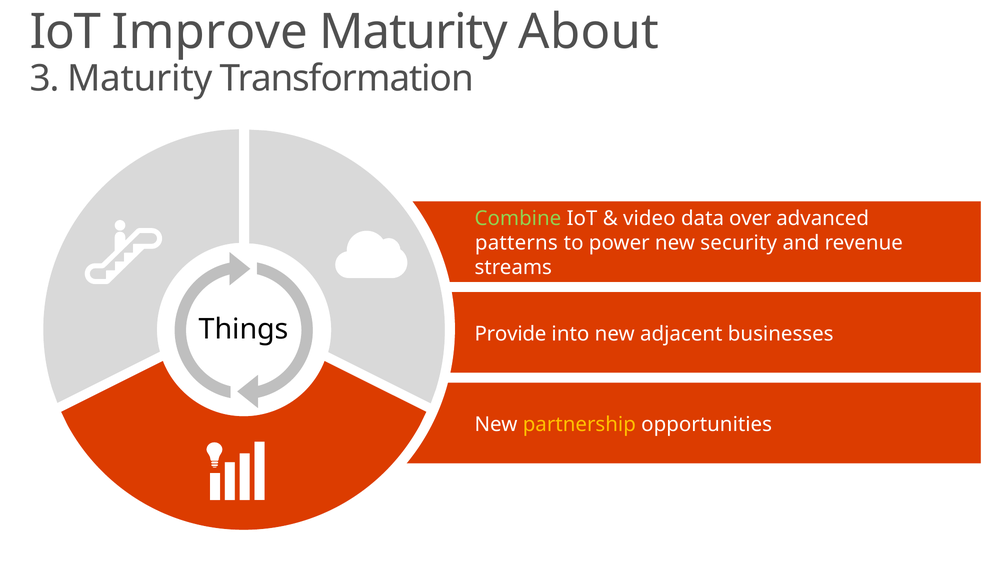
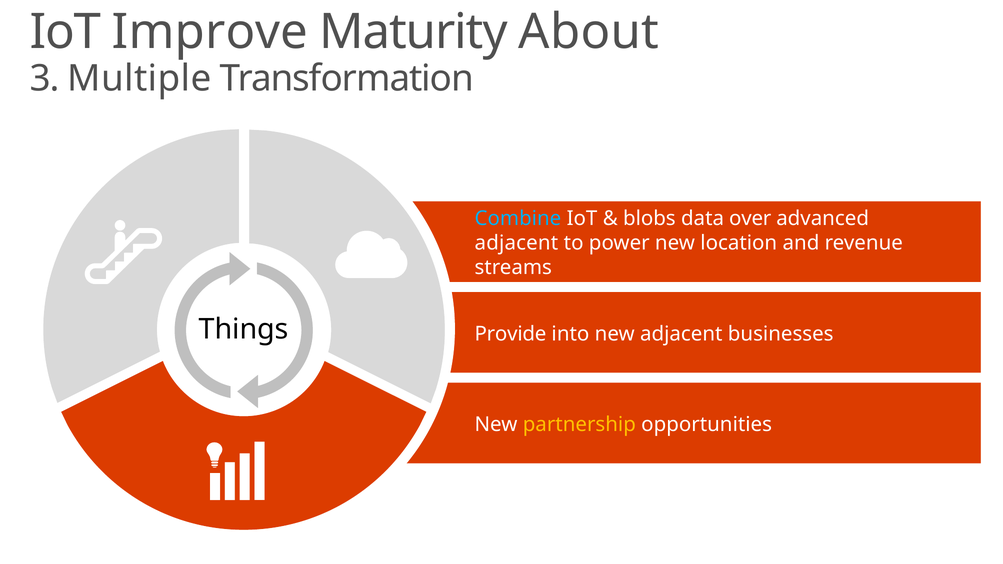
3 Maturity: Maturity -> Multiple
Combine colour: light green -> light blue
video: video -> blobs
patterns at (516, 243): patterns -> adjacent
security: security -> location
